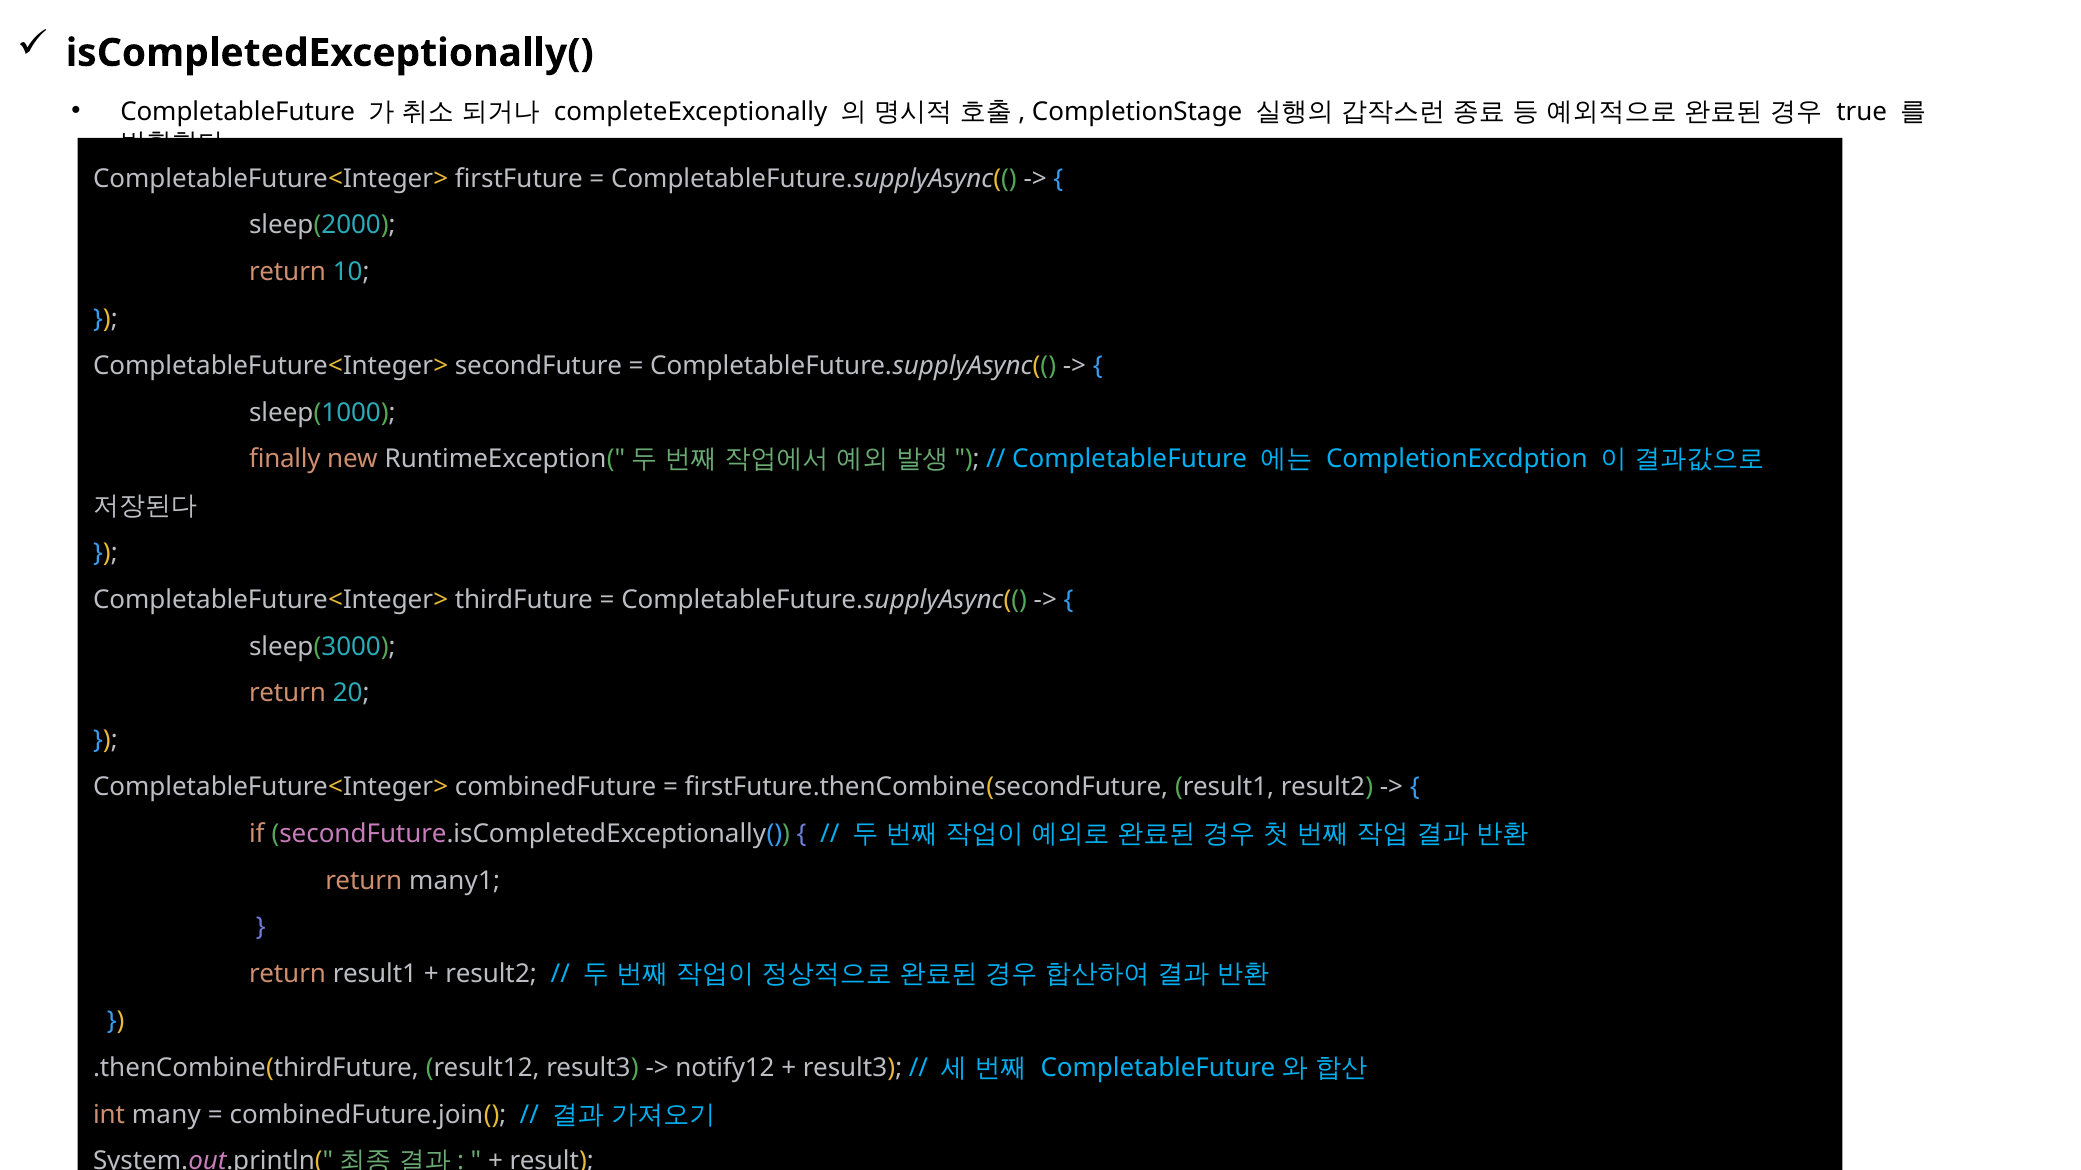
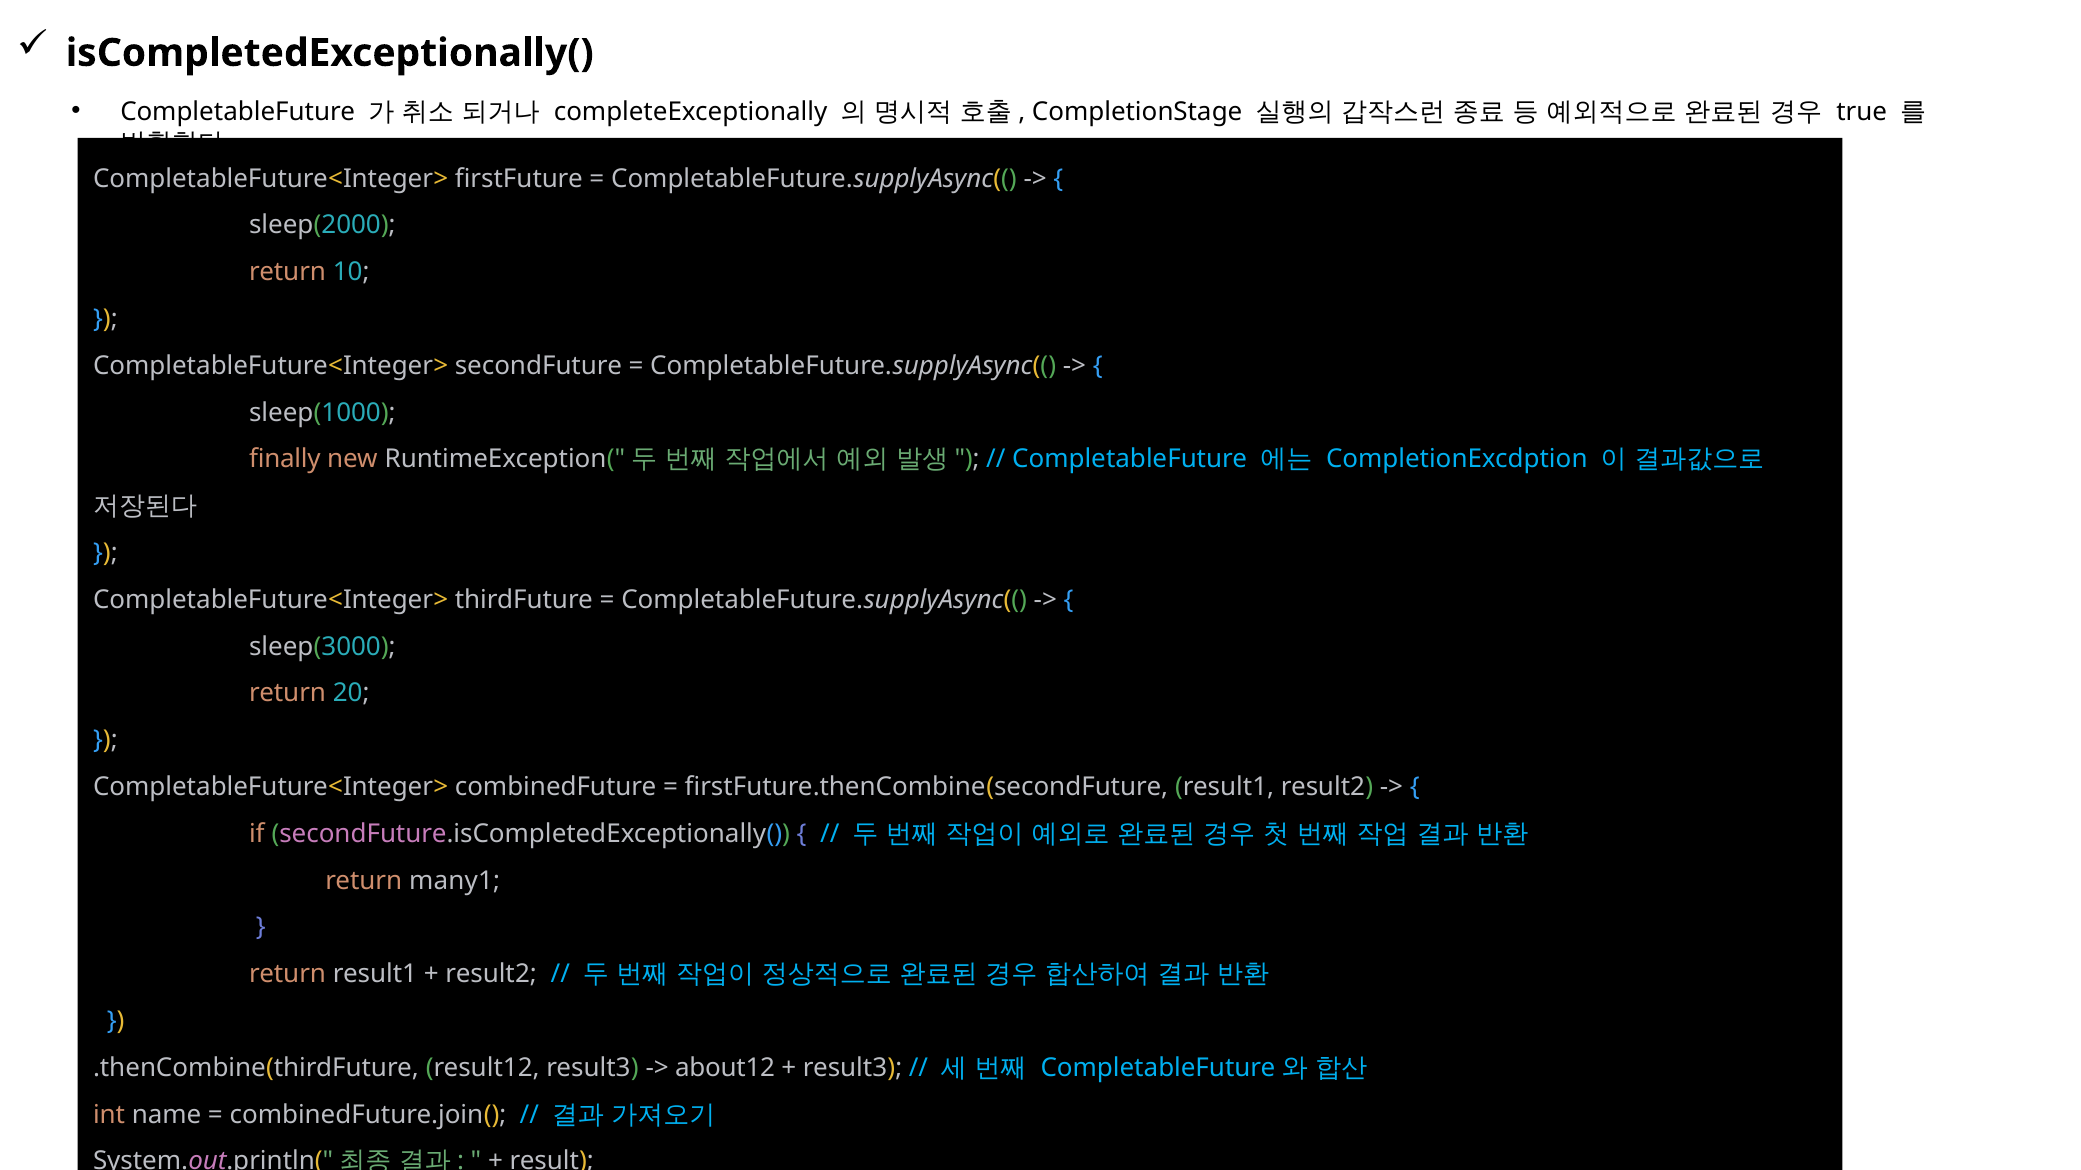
notify12: notify12 -> about12
many: many -> name
